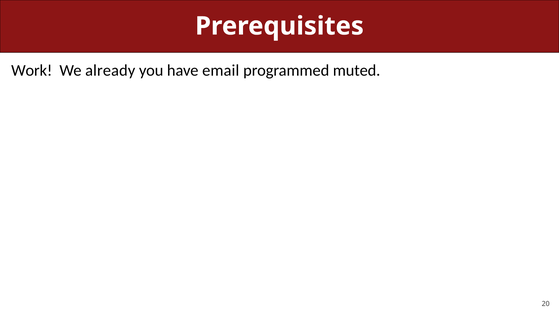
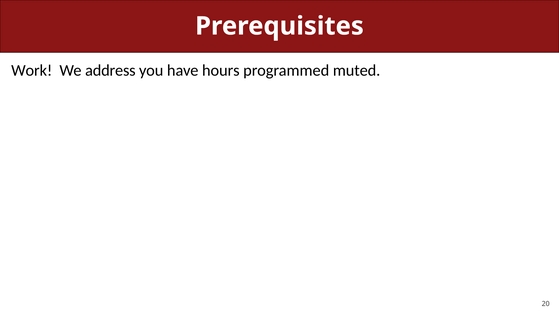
already: already -> address
email: email -> hours
